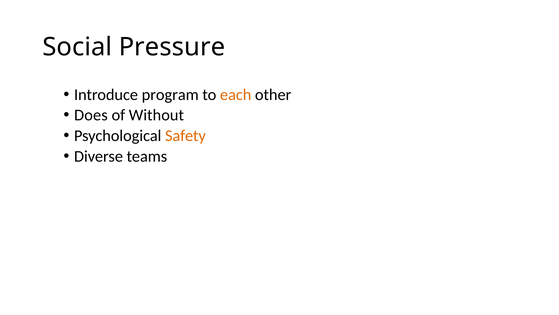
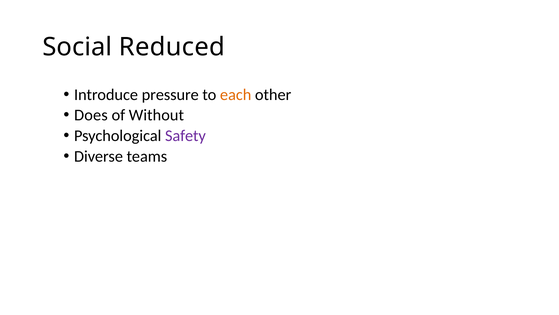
Pressure: Pressure -> Reduced
program: program -> pressure
Safety colour: orange -> purple
